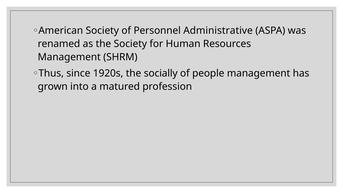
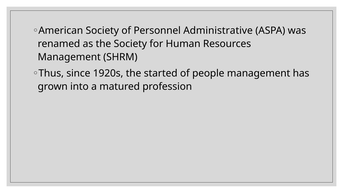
socially: socially -> started
